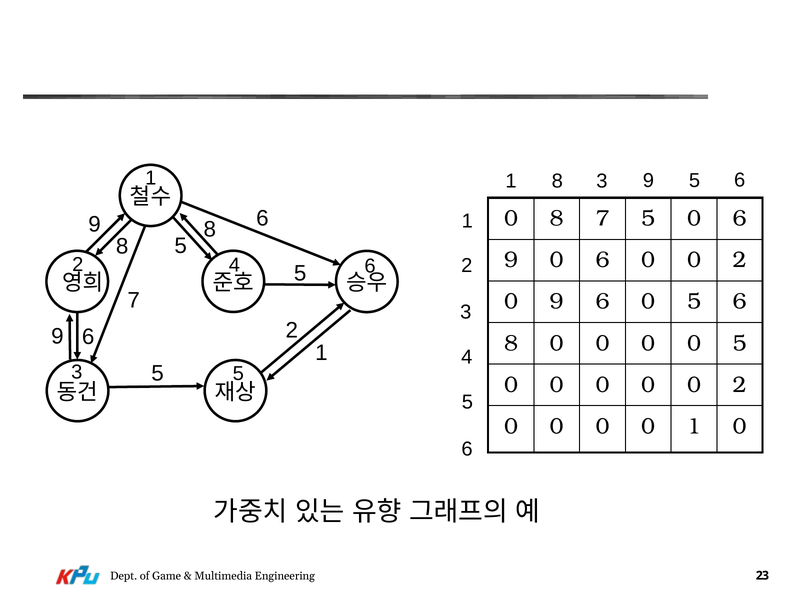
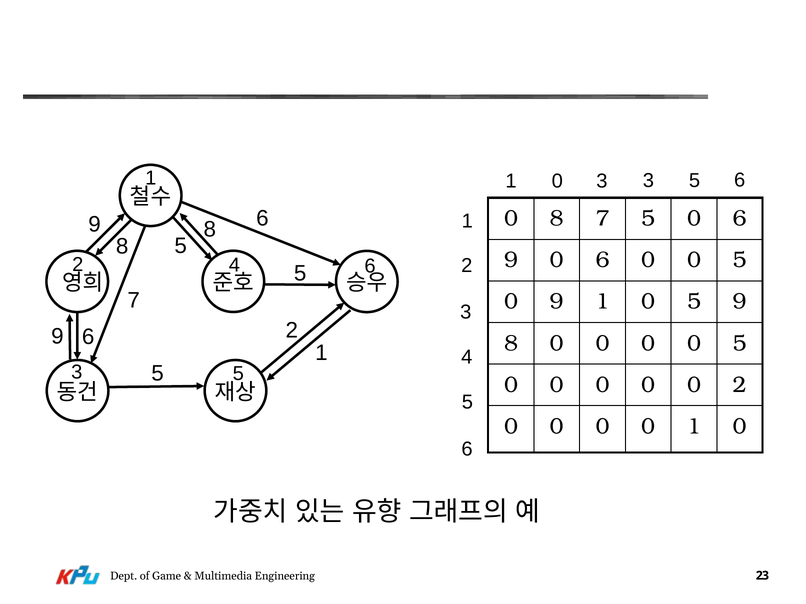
8 at (557, 181): 8 -> 0
3 9: 9 -> 3
6 0 0 2: 2 -> 5
9 6: 6 -> 1
0 5 6: 6 -> 9
